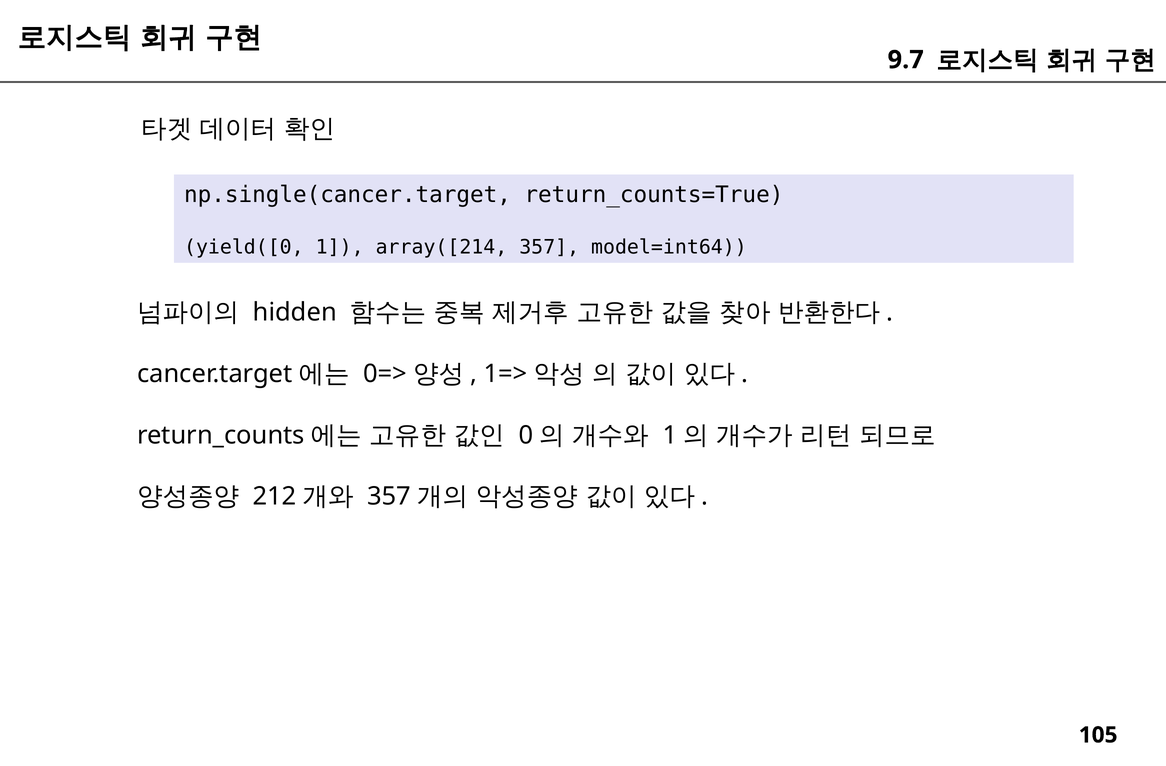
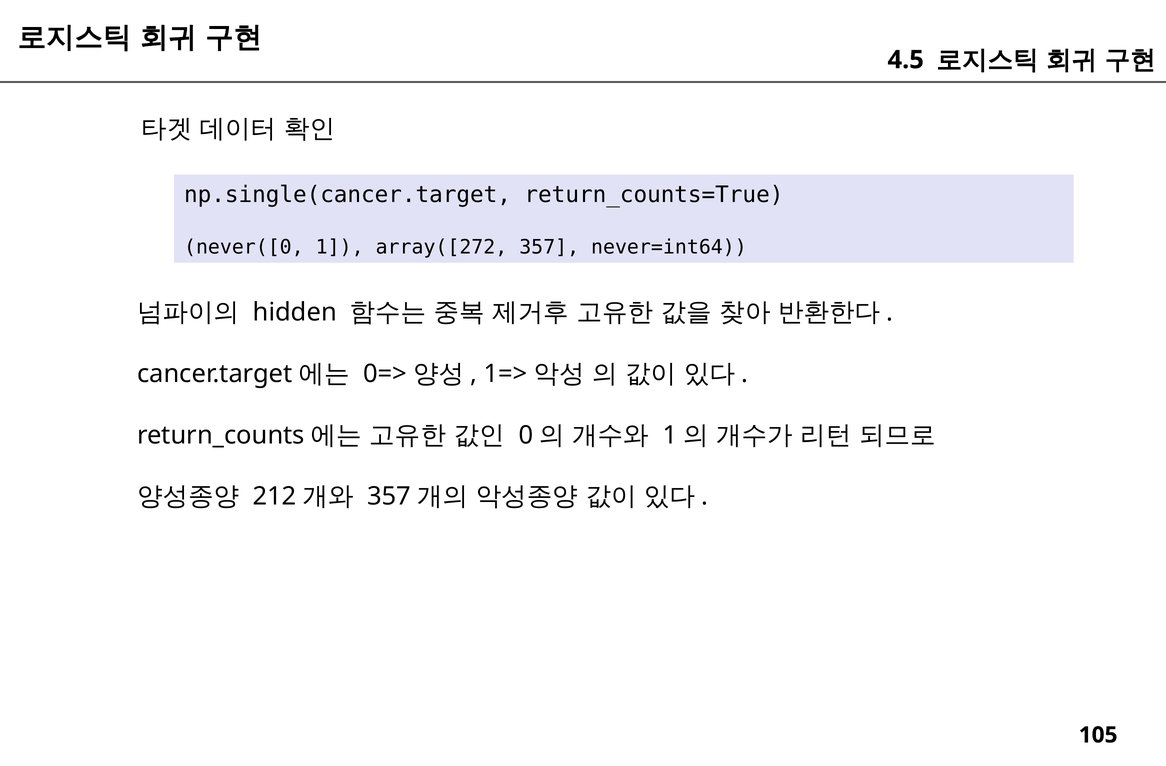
9.7: 9.7 -> 4.5
yield([0: yield([0 -> never([0
array([214: array([214 -> array([272
model=int64: model=int64 -> never=int64
